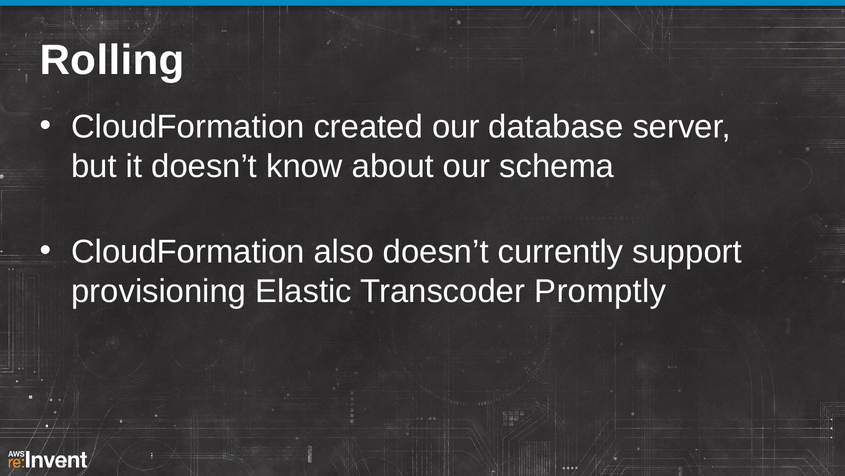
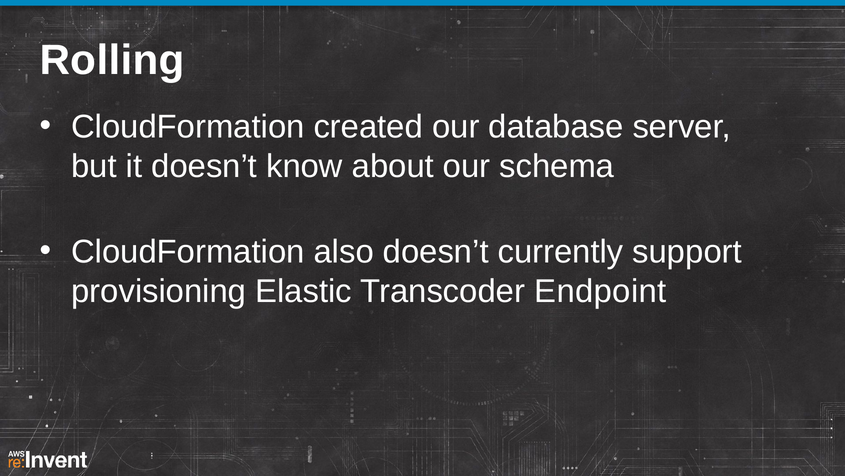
Promptly: Promptly -> Endpoint
